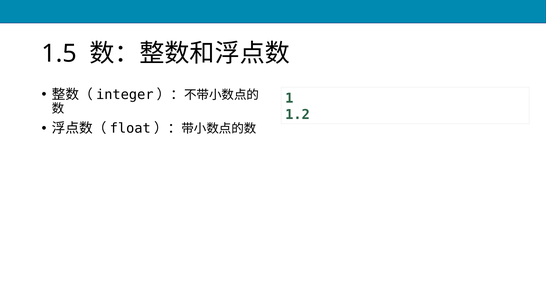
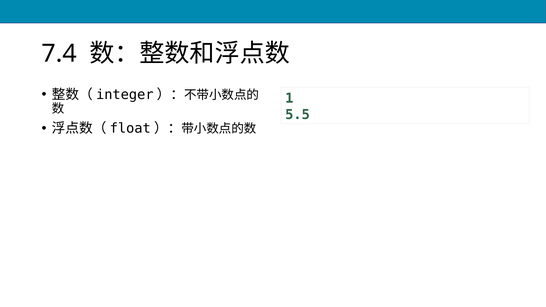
1.5: 1.5 -> 7.4
1.2: 1.2 -> 5.5
